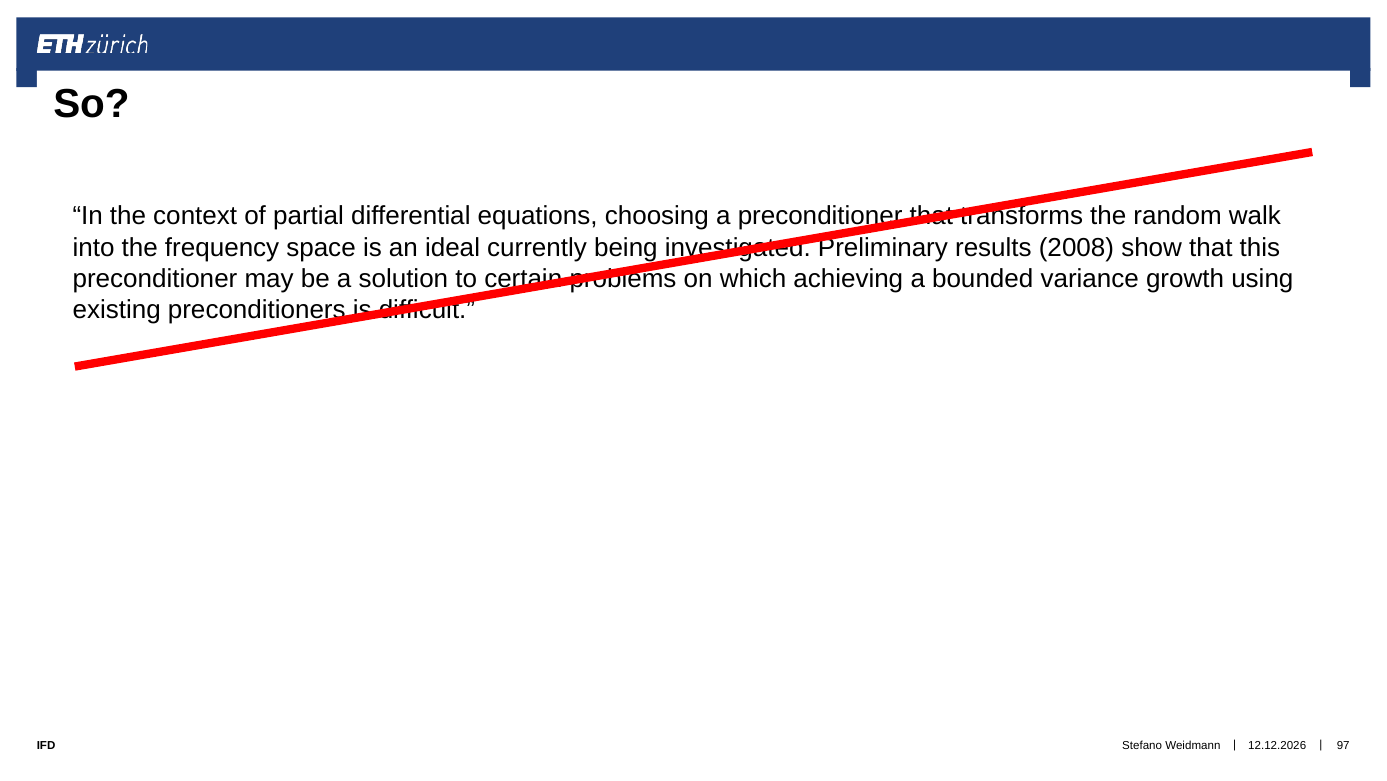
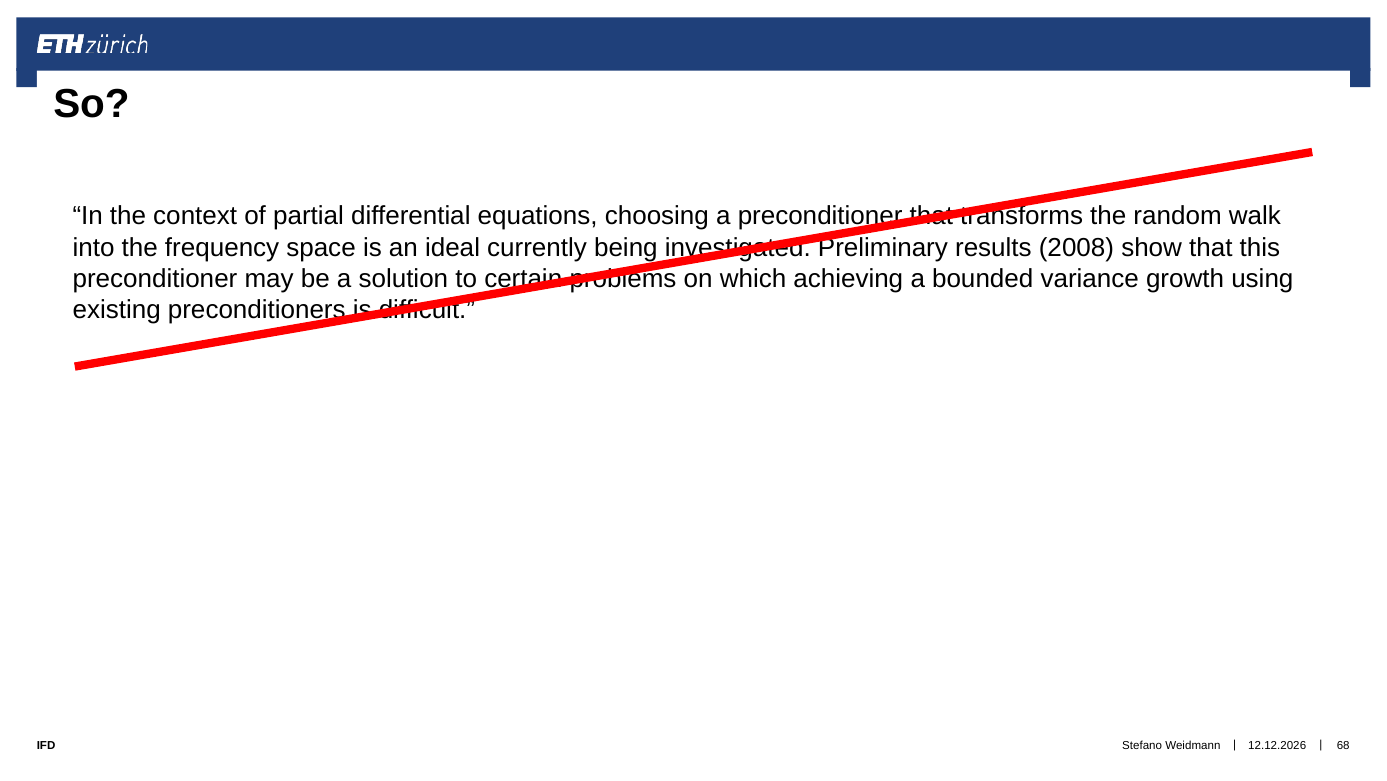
97: 97 -> 68
